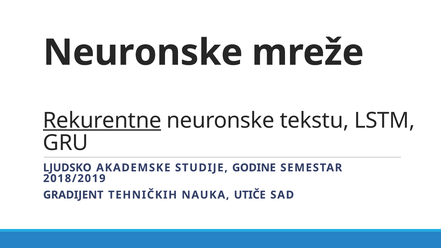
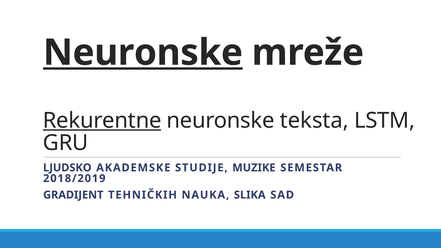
Neuronske at (143, 53) underline: none -> present
tekstu: tekstu -> teksta
GODINE: GODINE -> MUZIKE
UTIČE: UTIČE -> SLIKA
